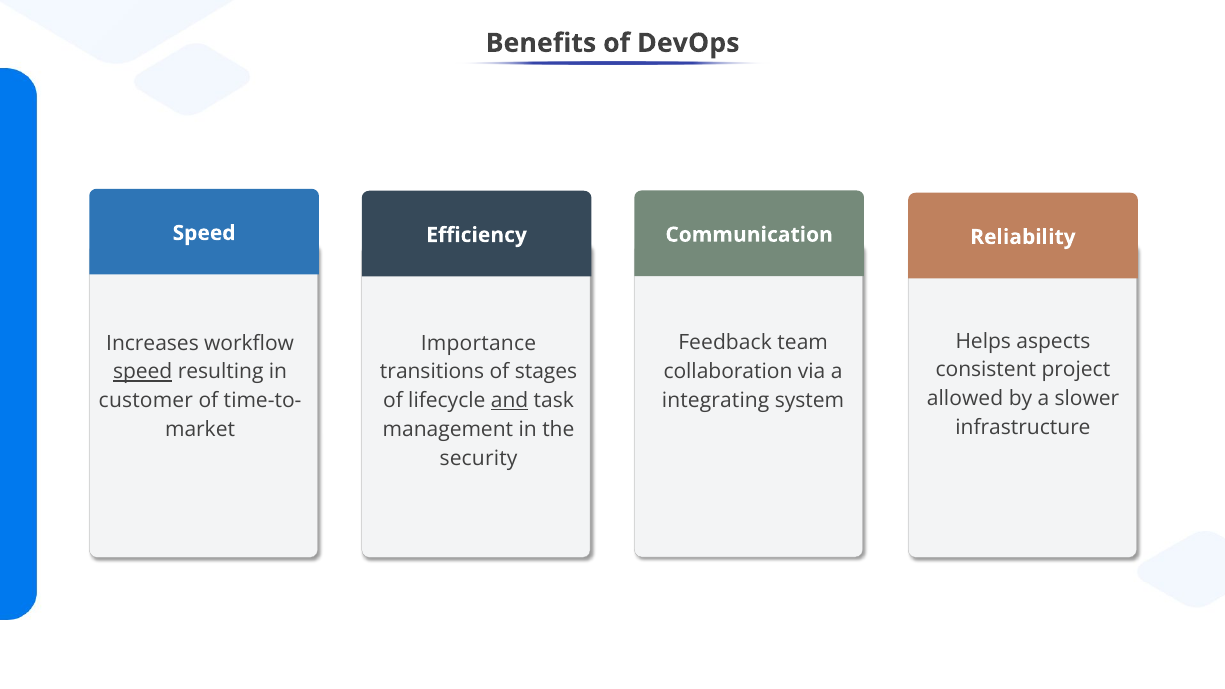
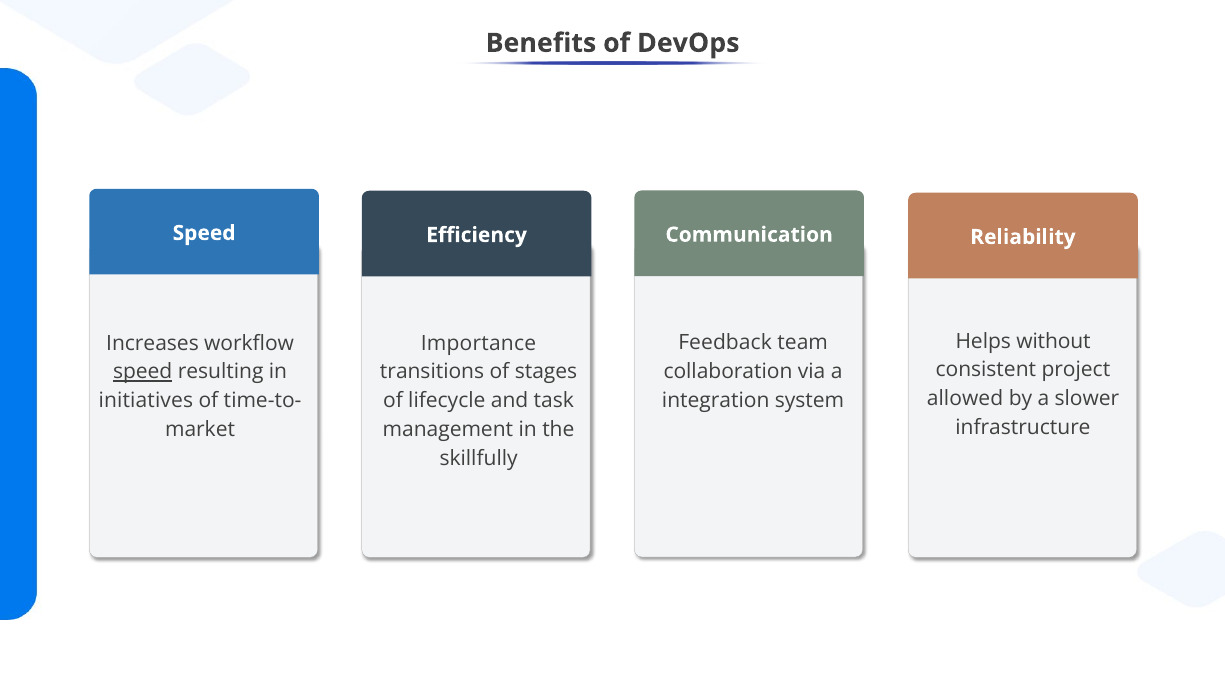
aspects: aspects -> without
integrating: integrating -> integration
customer: customer -> initiatives
and underline: present -> none
security: security -> skillfully
